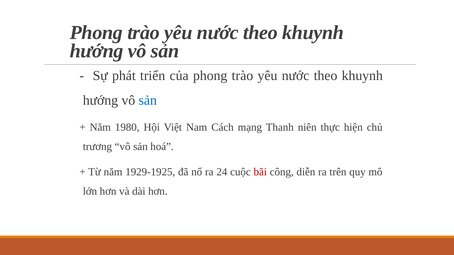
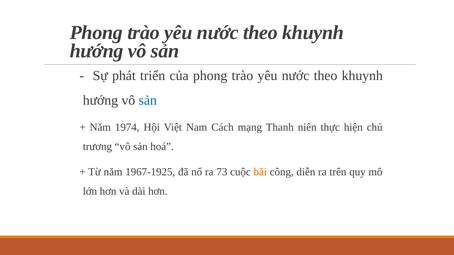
1980: 1980 -> 1974
1929-1925: 1929-1925 -> 1967-1925
24: 24 -> 73
bãi colour: red -> orange
